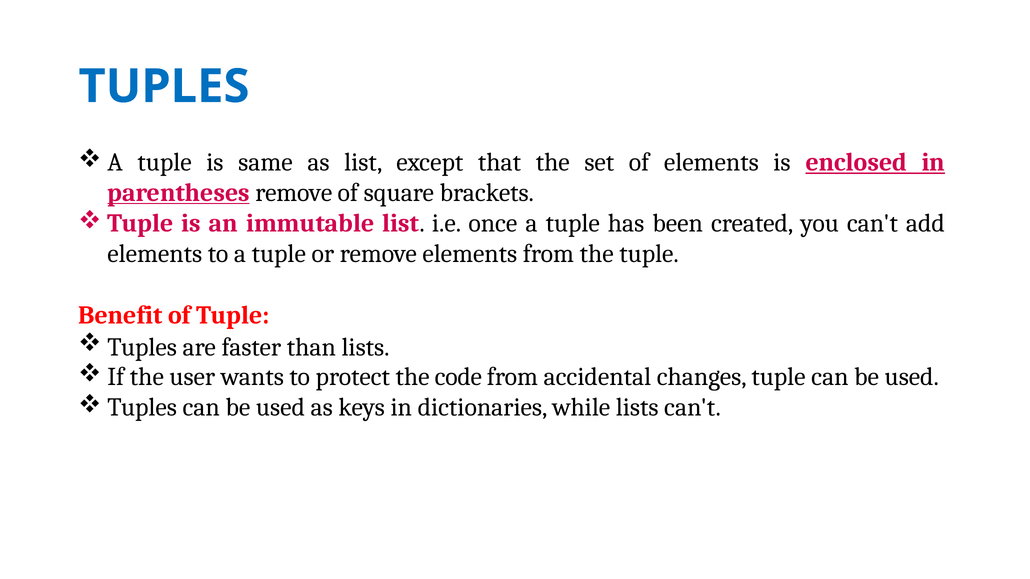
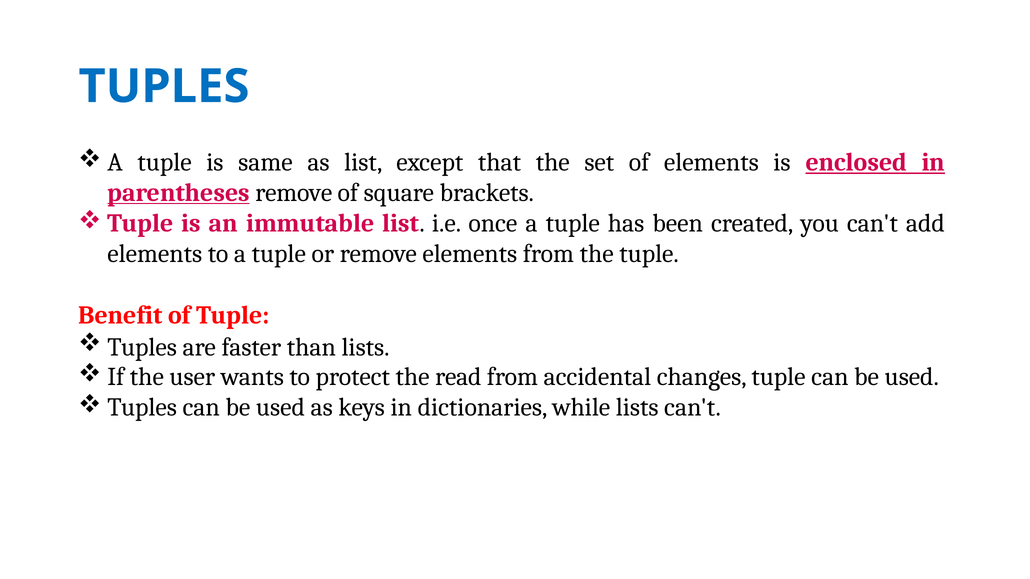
code: code -> read
